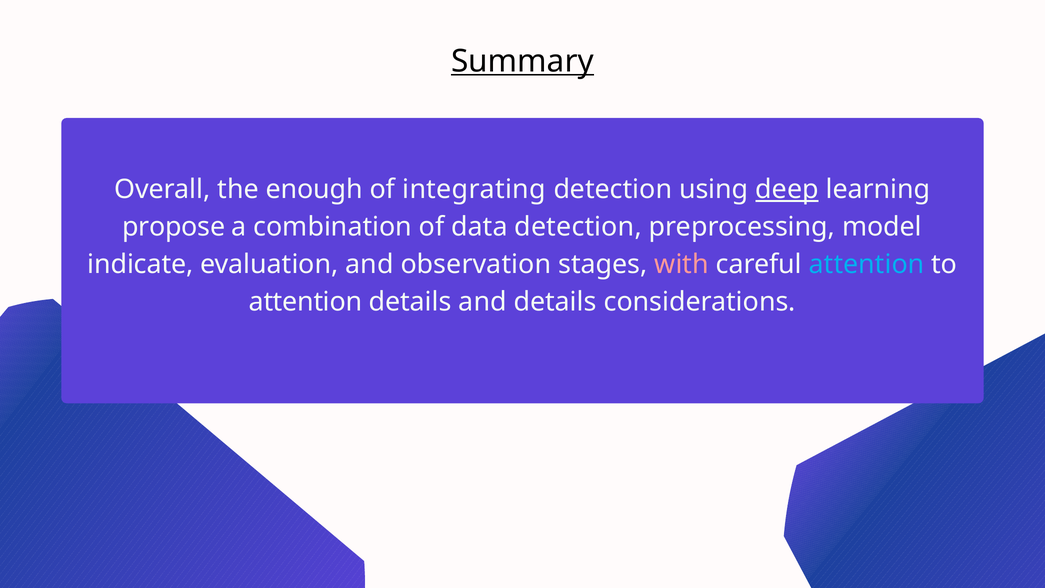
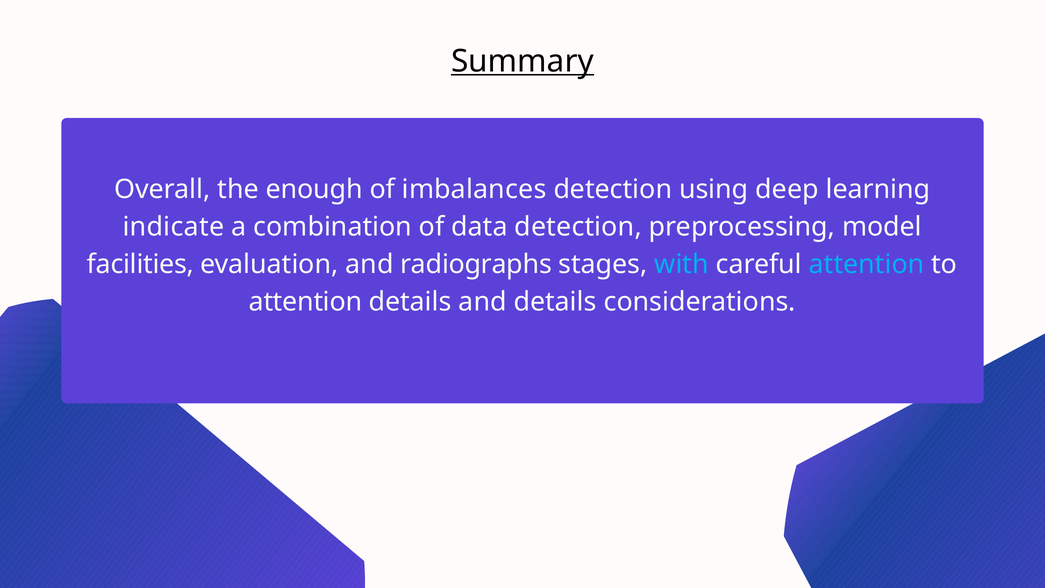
integrating: integrating -> imbalances
deep underline: present -> none
propose: propose -> indicate
indicate: indicate -> facilities
observation: observation -> radiographs
with colour: pink -> light blue
